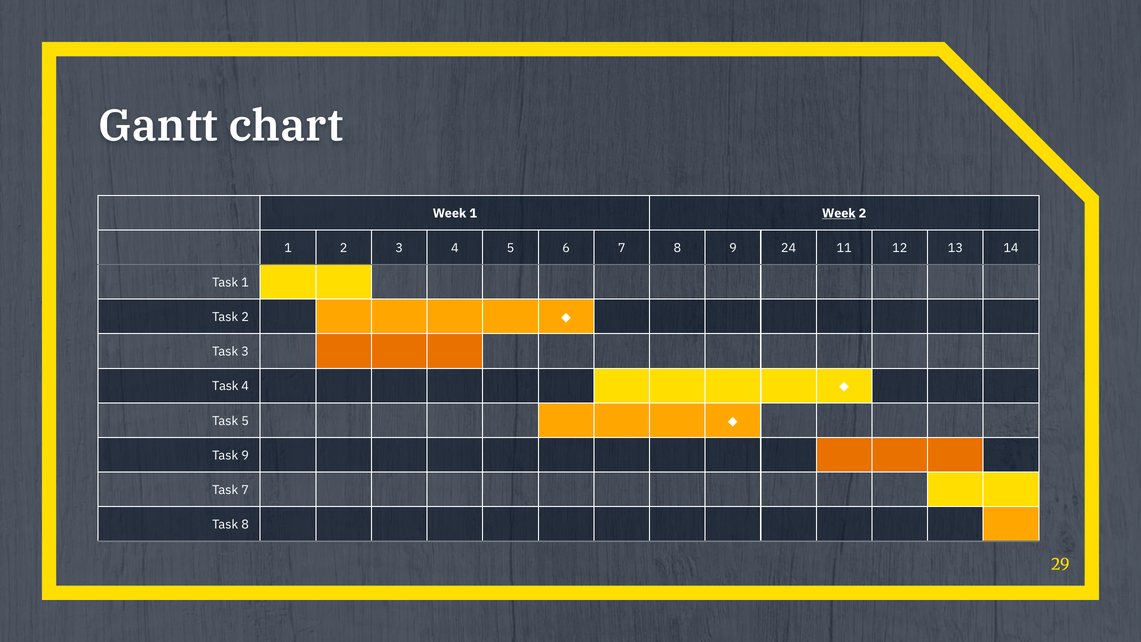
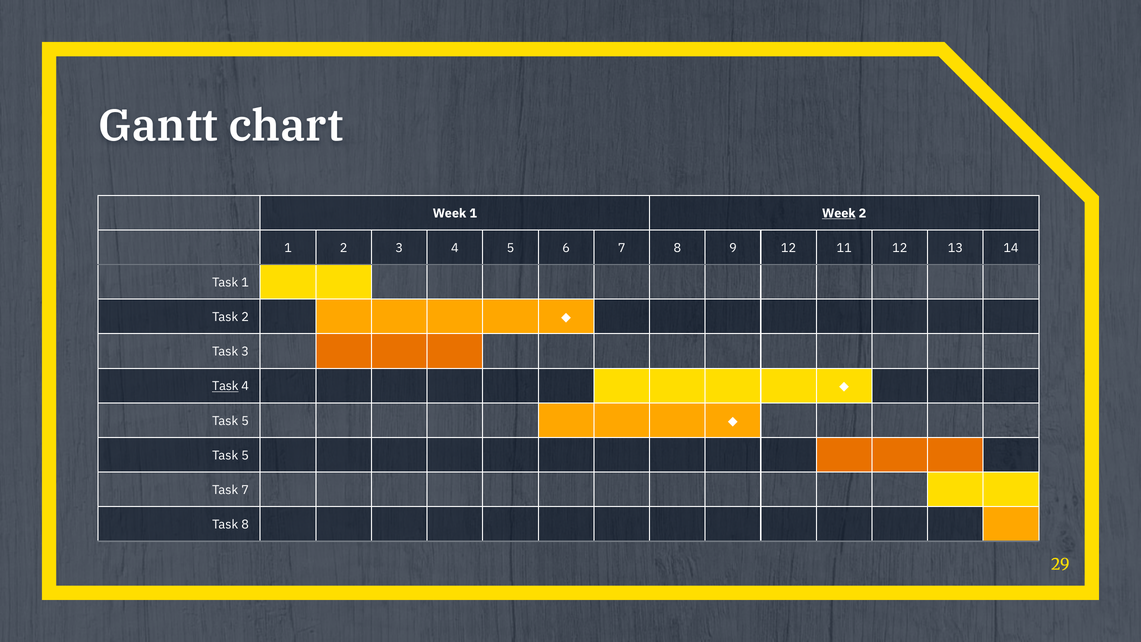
9 24: 24 -> 12
Task at (225, 386) underline: none -> present
9 at (245, 455): 9 -> 5
